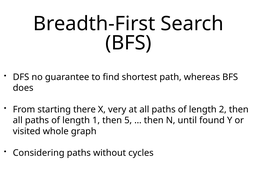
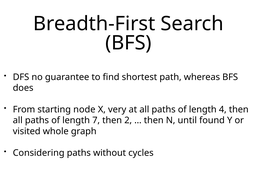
there: there -> node
2: 2 -> 4
1: 1 -> 7
5: 5 -> 2
